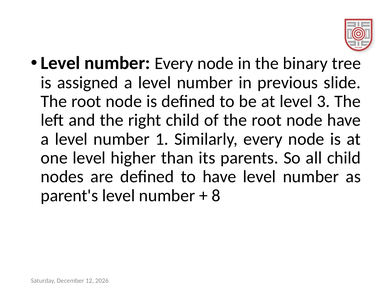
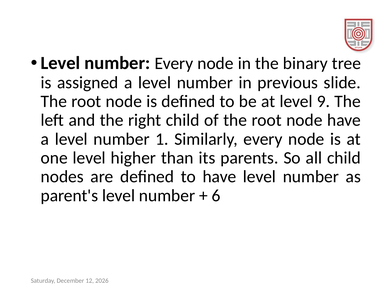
3: 3 -> 9
8: 8 -> 6
